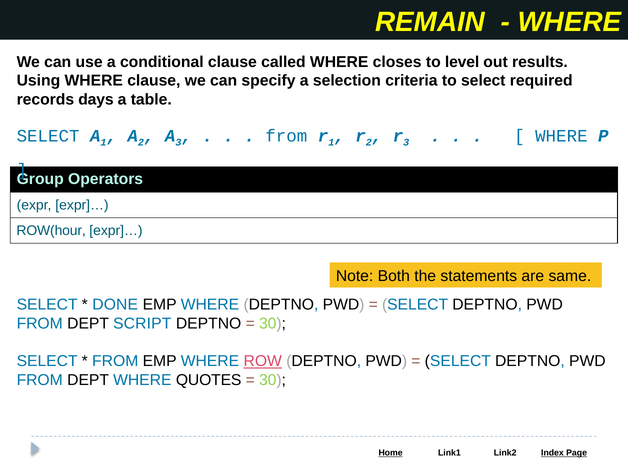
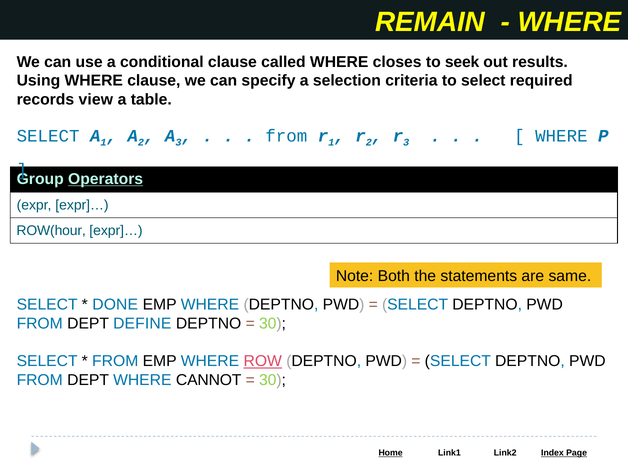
level: level -> seek
days: days -> view
Operators underline: none -> present
SCRIPT: SCRIPT -> DEFINE
QUOTES: QUOTES -> CANNOT
